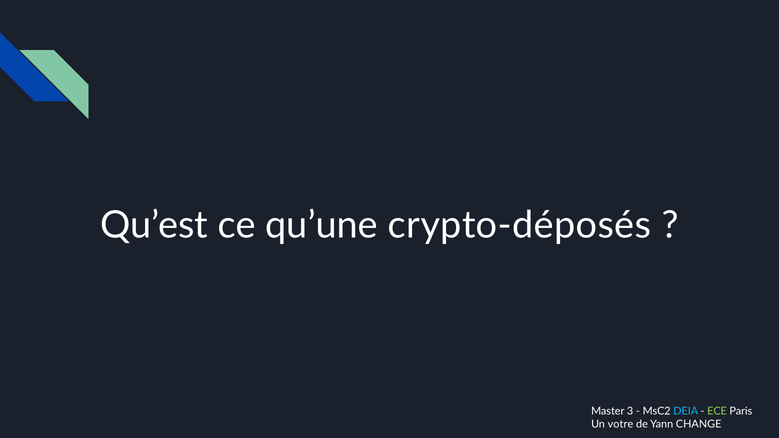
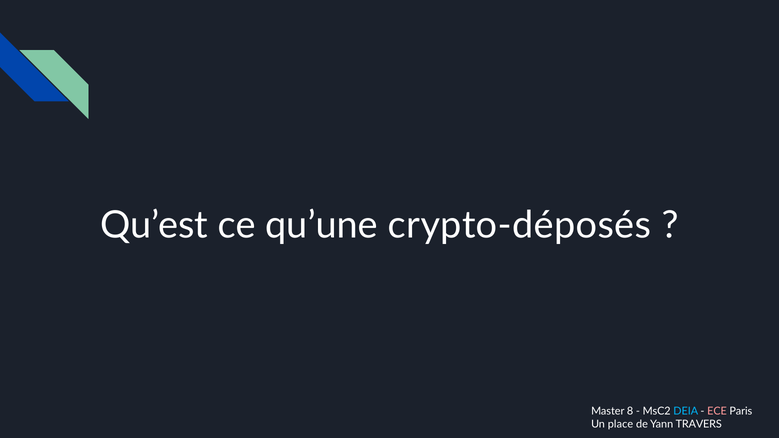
3: 3 -> 8
ECE colour: light green -> pink
votre: votre -> place
CHANGE: CHANGE -> TRAVERS
